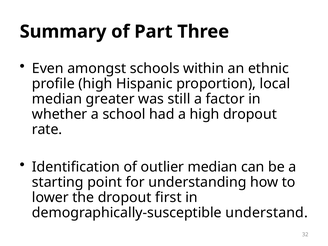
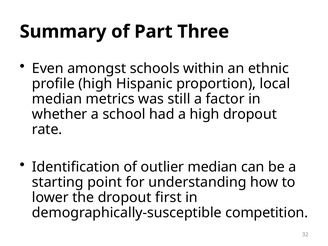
greater: greater -> metrics
understand: understand -> competition
